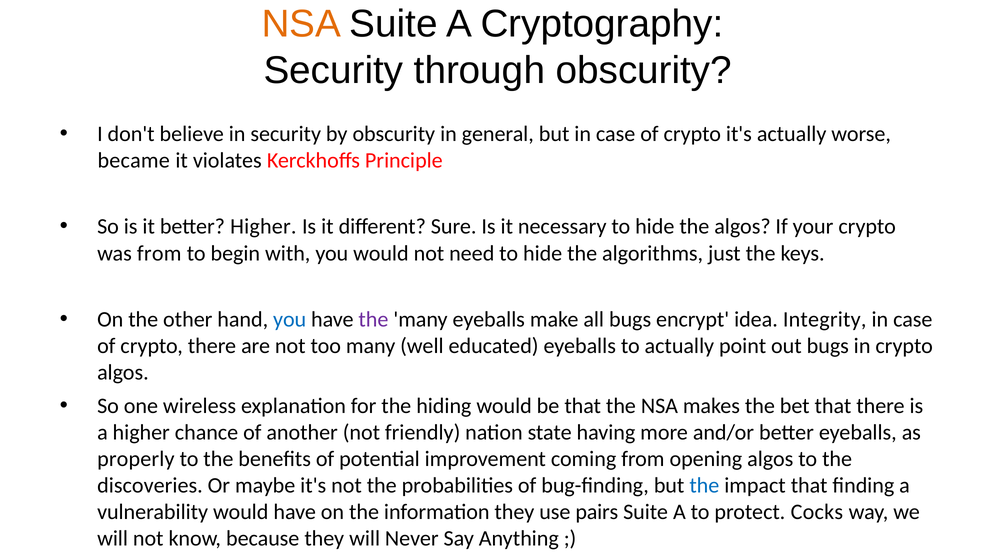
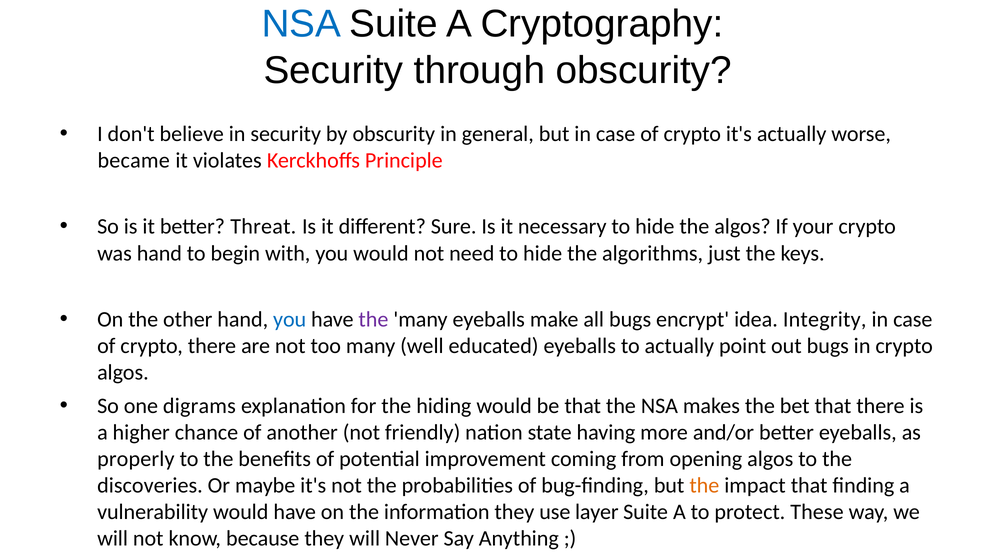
NSA at (301, 24) colour: orange -> blue
better Higher: Higher -> Threat
was from: from -> hand
wireless: wireless -> digrams
the at (704, 486) colour: blue -> orange
pairs: pairs -> layer
Cocks: Cocks -> These
